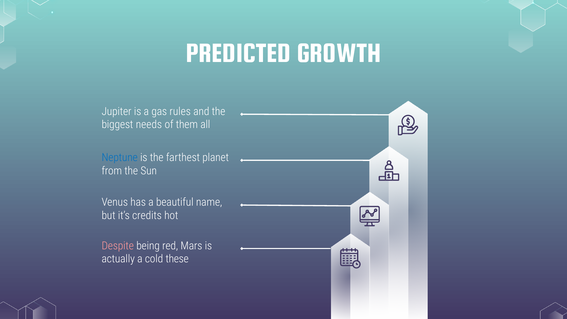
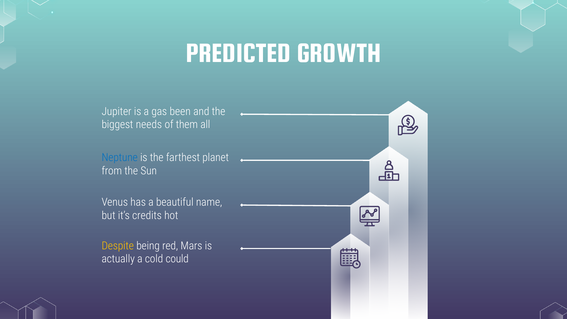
rules: rules -> been
Despite colour: pink -> yellow
these: these -> could
